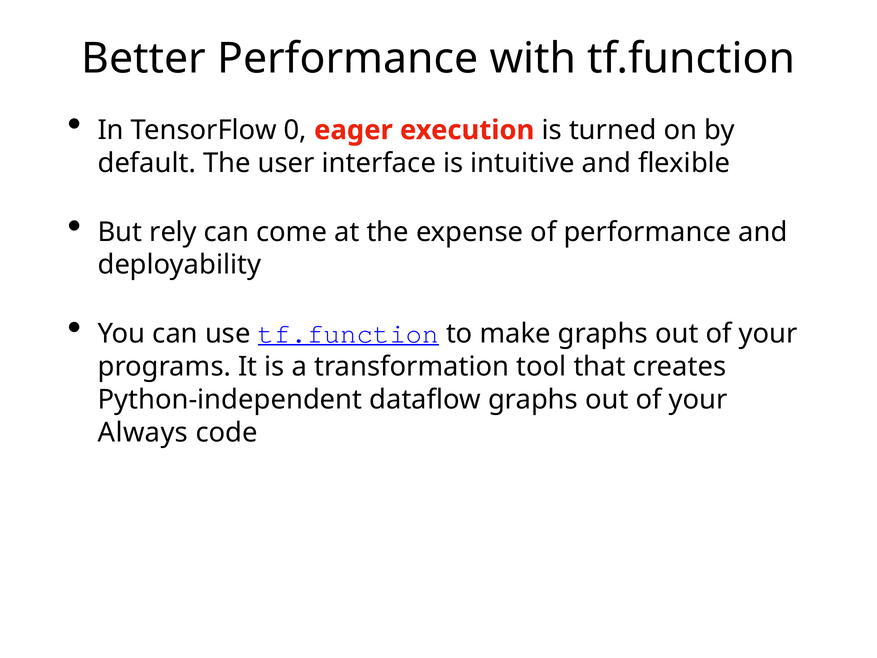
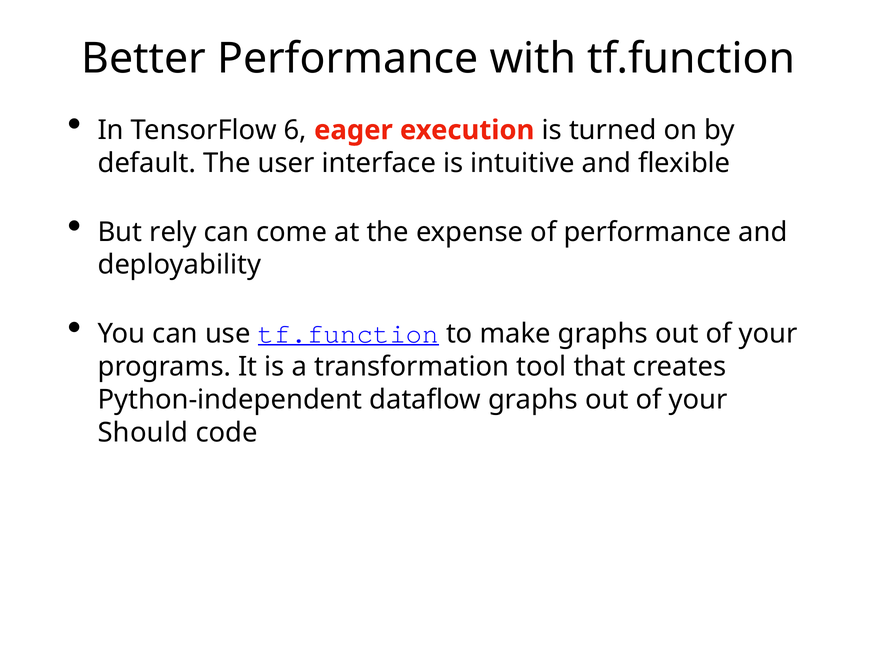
0: 0 -> 6
Always: Always -> Should
